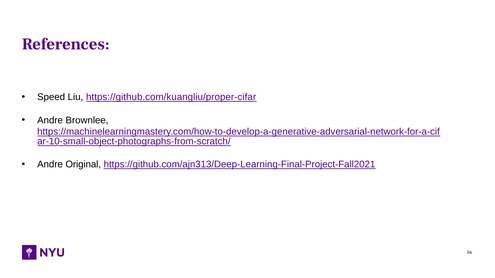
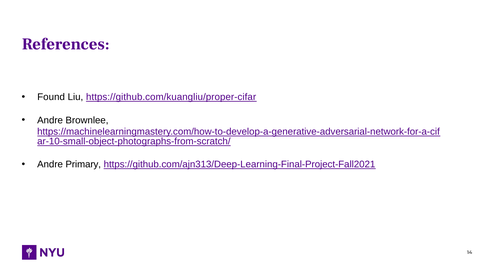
Speed: Speed -> Found
Original: Original -> Primary
